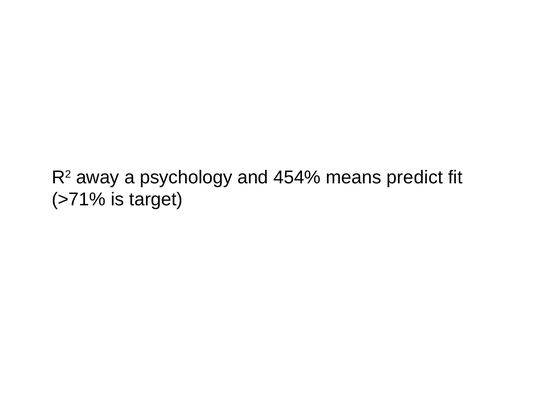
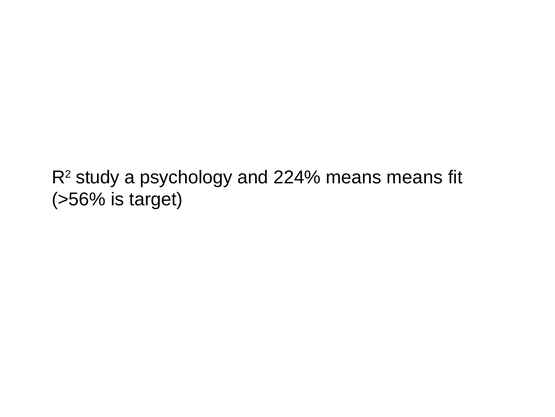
away: away -> study
454%: 454% -> 224%
means predict: predict -> means
>71%: >71% -> >56%
